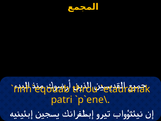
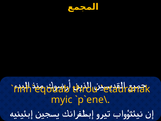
patri: patri -> myic
